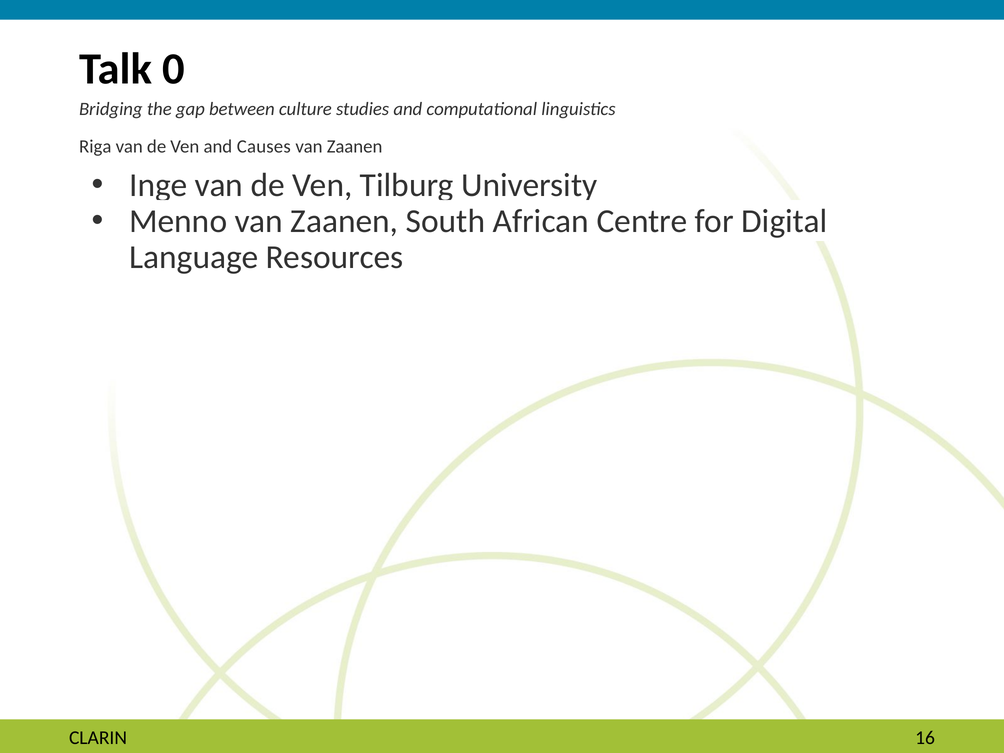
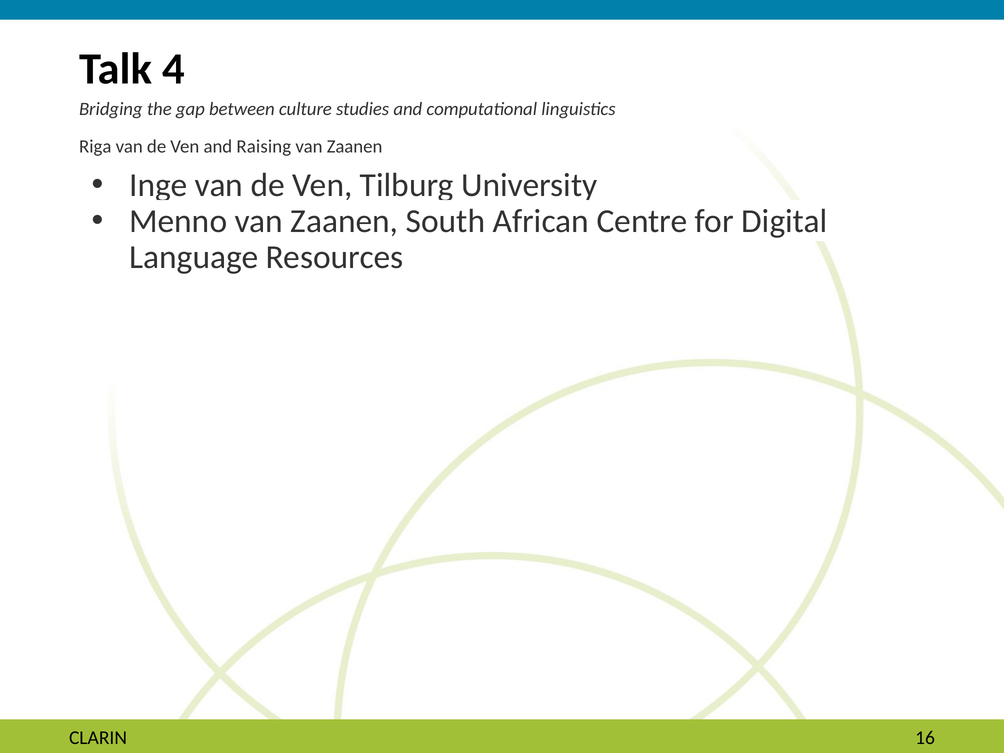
0: 0 -> 4
Causes: Causes -> Raising
